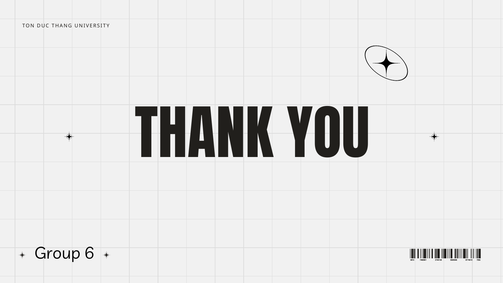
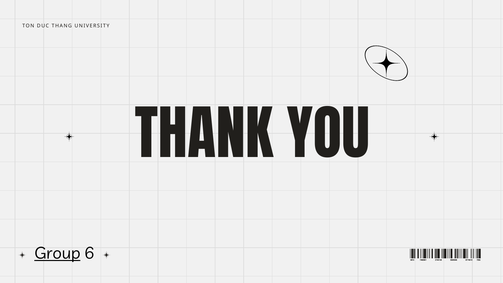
Group underline: none -> present
